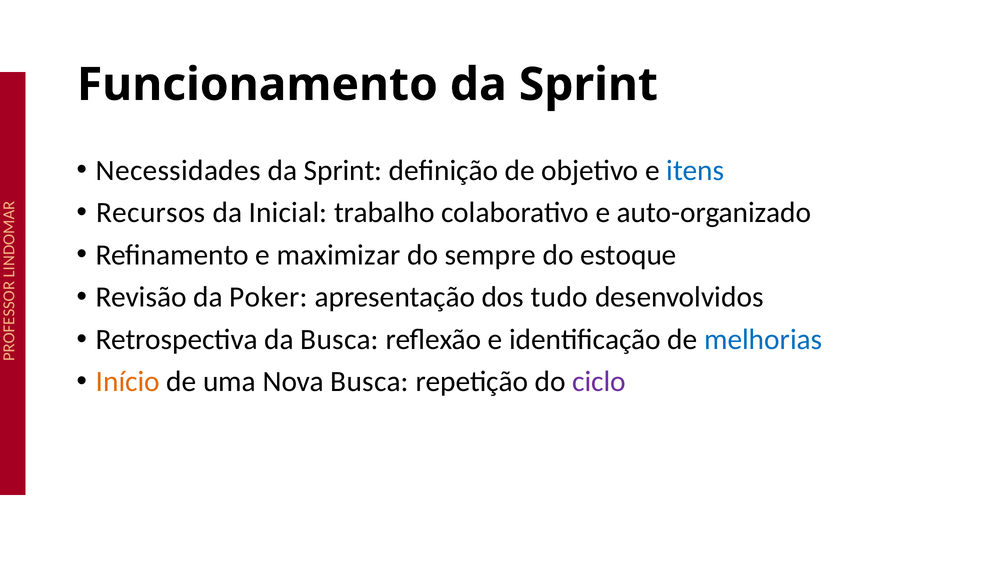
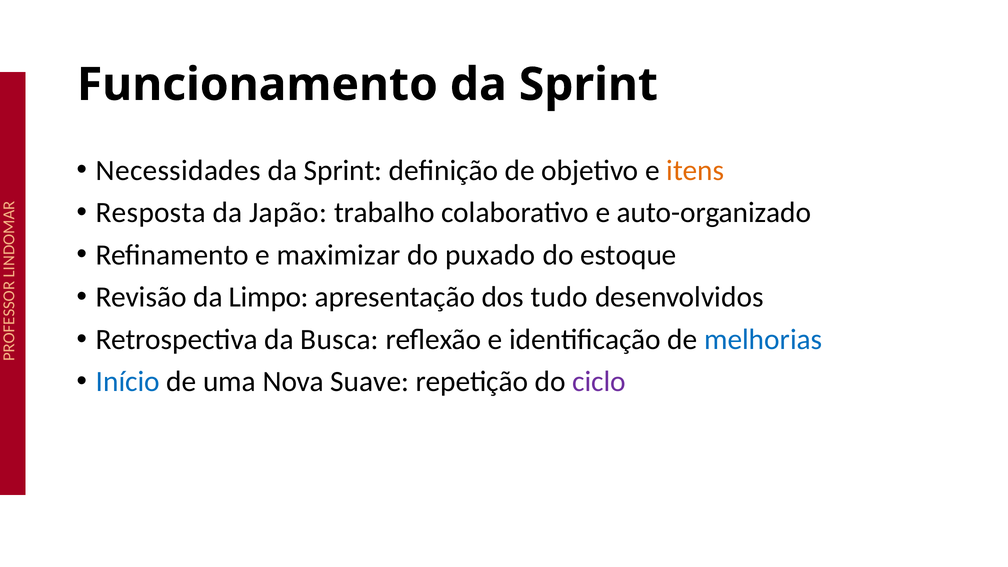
itens colour: blue -> orange
Recursos: Recursos -> Resposta
Inicial: Inicial -> Japão
sempre: sempre -> puxado
Poker: Poker -> Limpo
Início colour: orange -> blue
Nova Busca: Busca -> Suave
